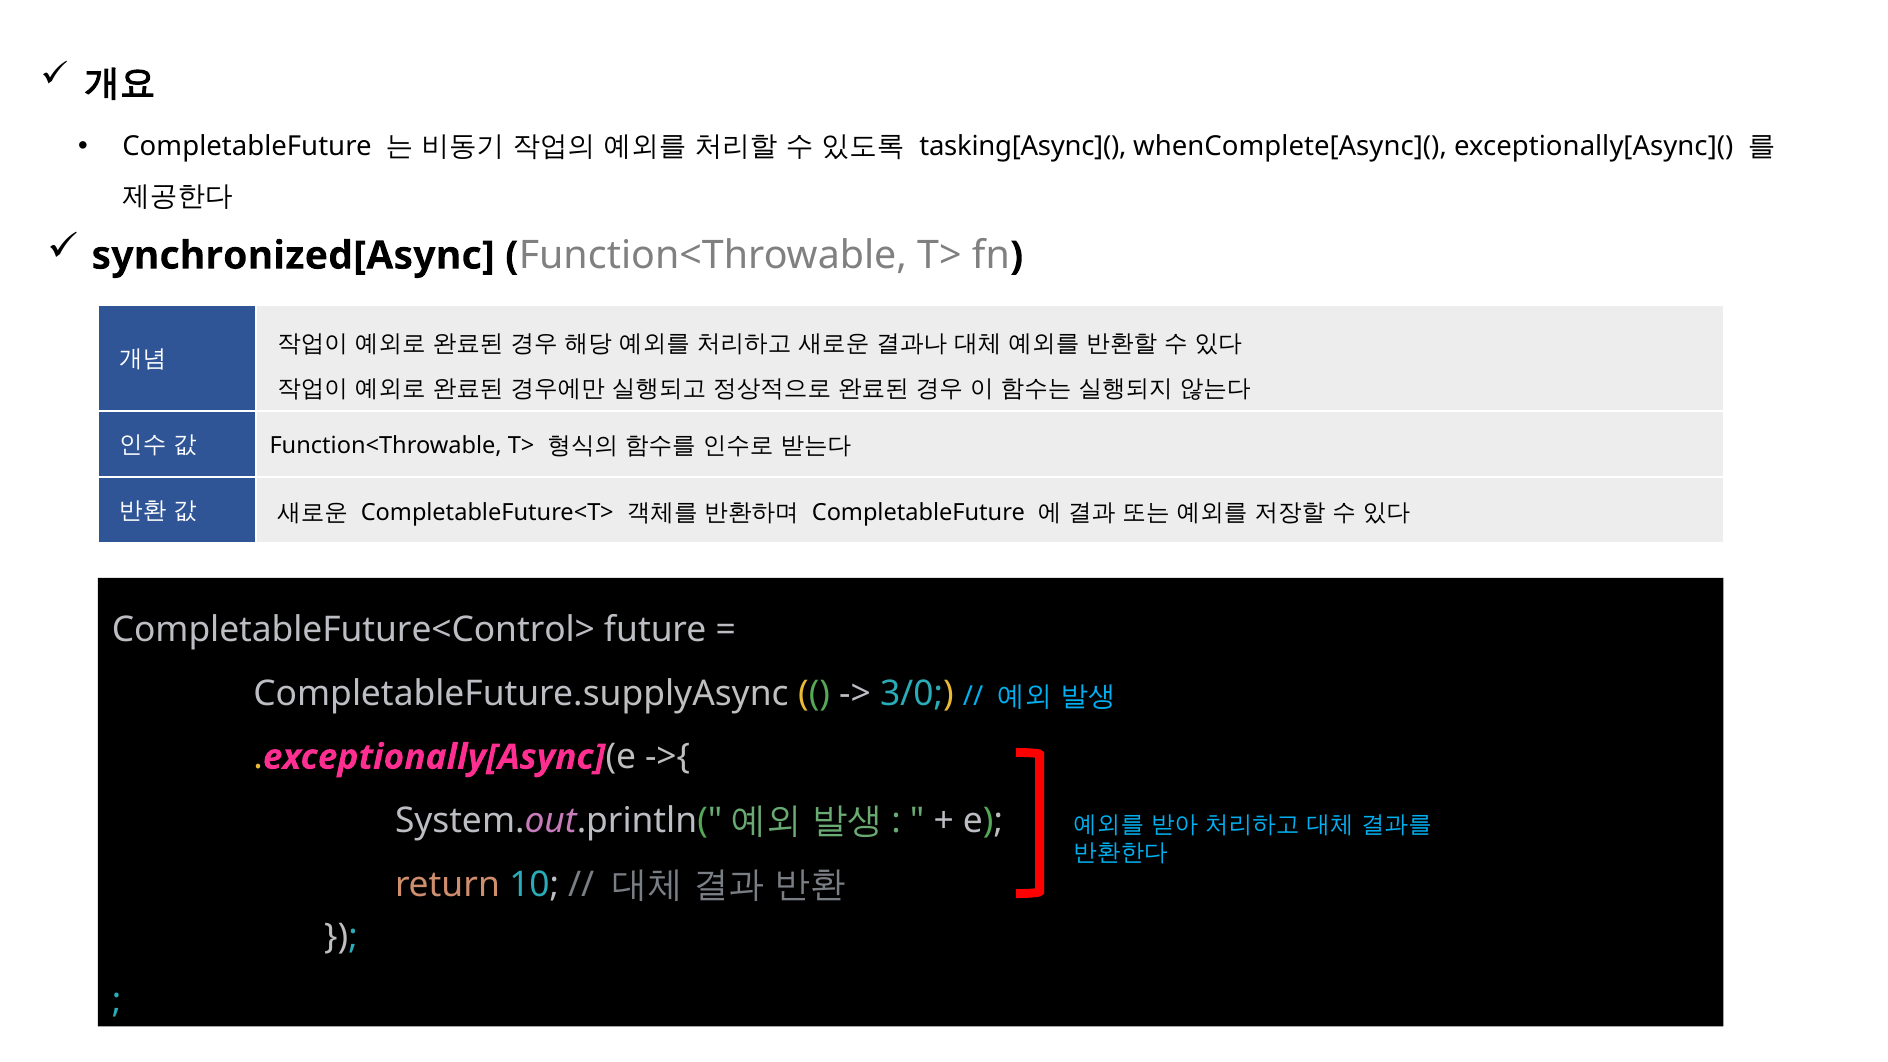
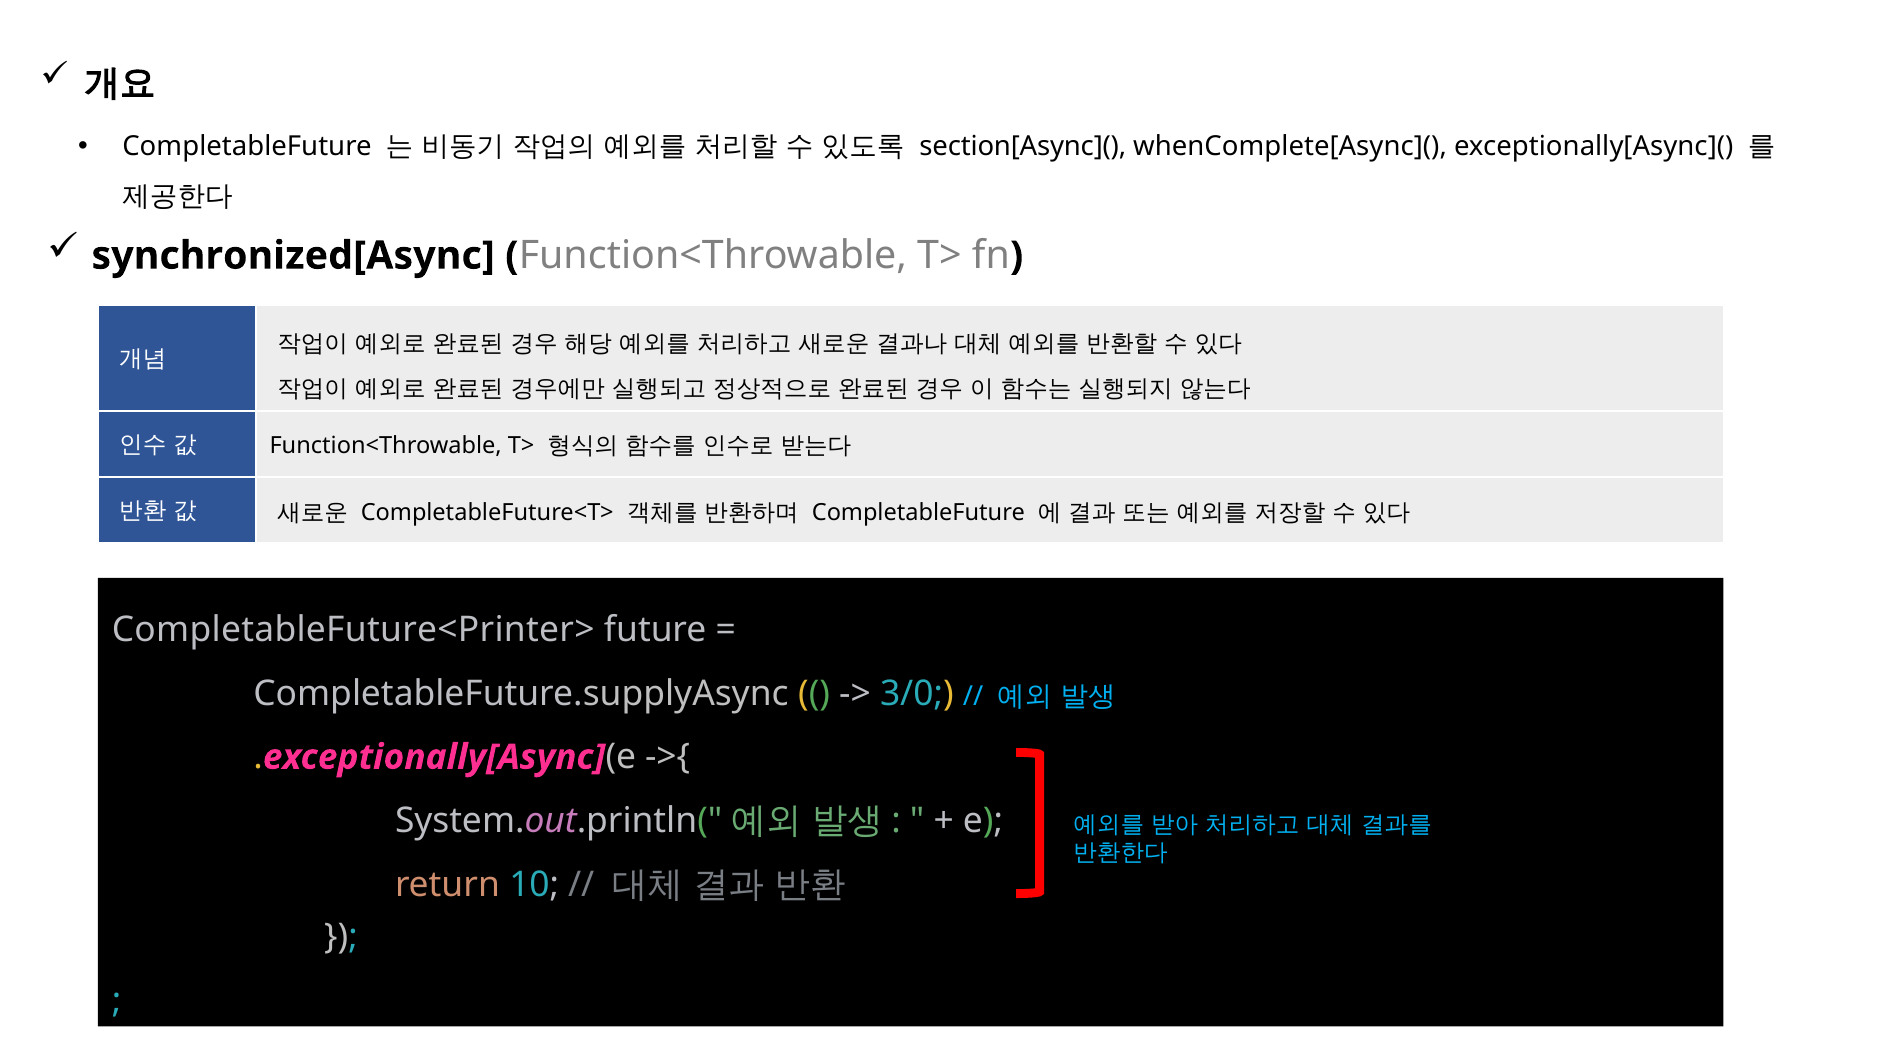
tasking[Async](: tasking[Async]( -> section[Async](
CompletableFuture<Control>: CompletableFuture<Control> -> CompletableFuture<Printer>
